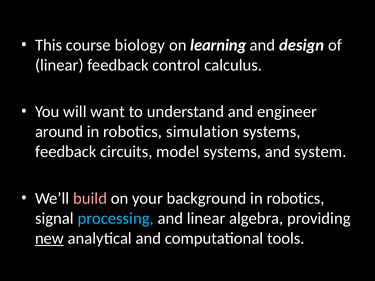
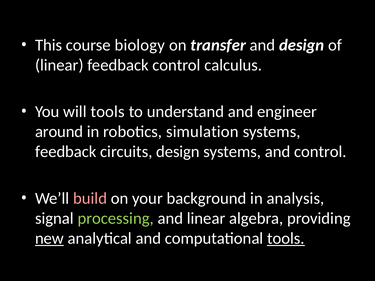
learning: learning -> transfer
will want: want -> tools
circuits model: model -> design
and system: system -> control
background in robotics: robotics -> analysis
processing colour: light blue -> light green
tools at (286, 238) underline: none -> present
